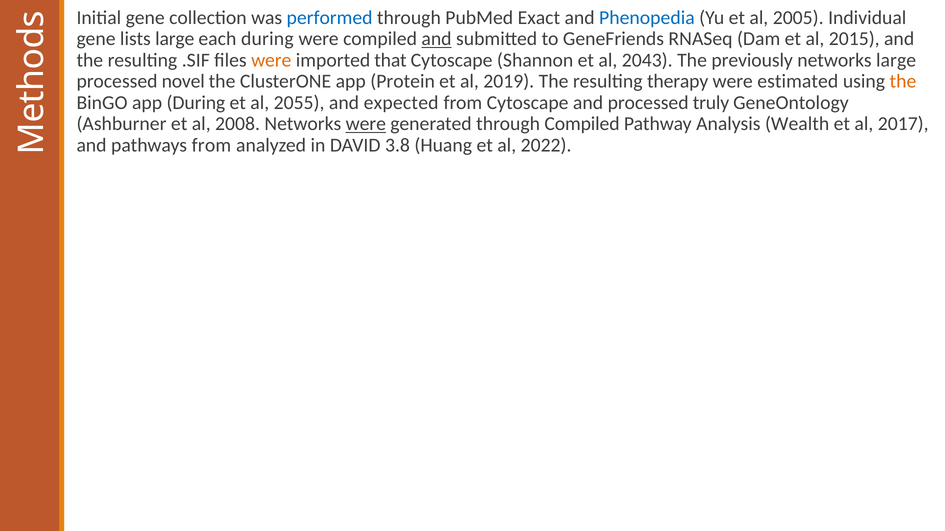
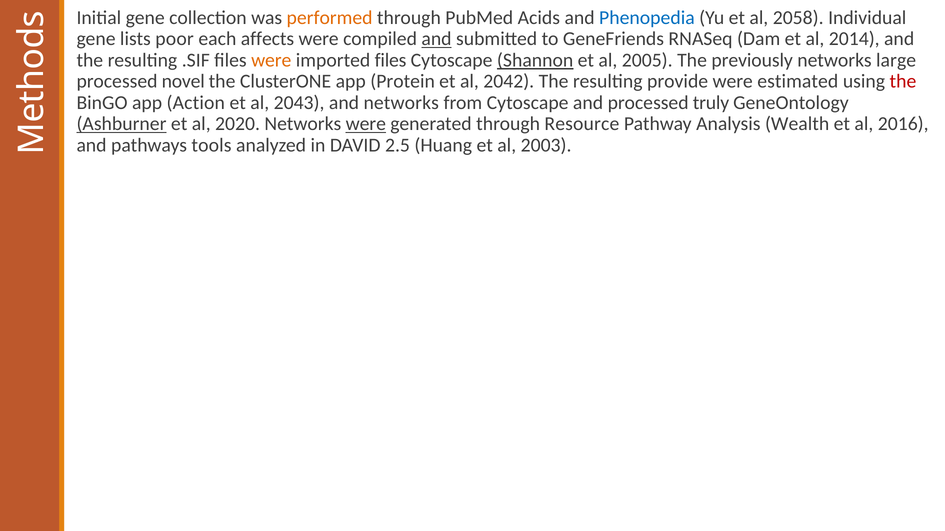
performed colour: blue -> orange
Exact: Exact -> Acids
2005: 2005 -> 2058
lists large: large -> poor
each during: during -> affects
2015: 2015 -> 2014
imported that: that -> files
Shannon underline: none -> present
2043: 2043 -> 2005
2019: 2019 -> 2042
therapy: therapy -> provide
the at (903, 82) colour: orange -> red
app During: During -> Action
2055: 2055 -> 2043
and expected: expected -> networks
Ashburner underline: none -> present
2008: 2008 -> 2020
through Compiled: Compiled -> Resource
2017: 2017 -> 2016
pathways from: from -> tools
3.8: 3.8 -> 2.5
2022: 2022 -> 2003
